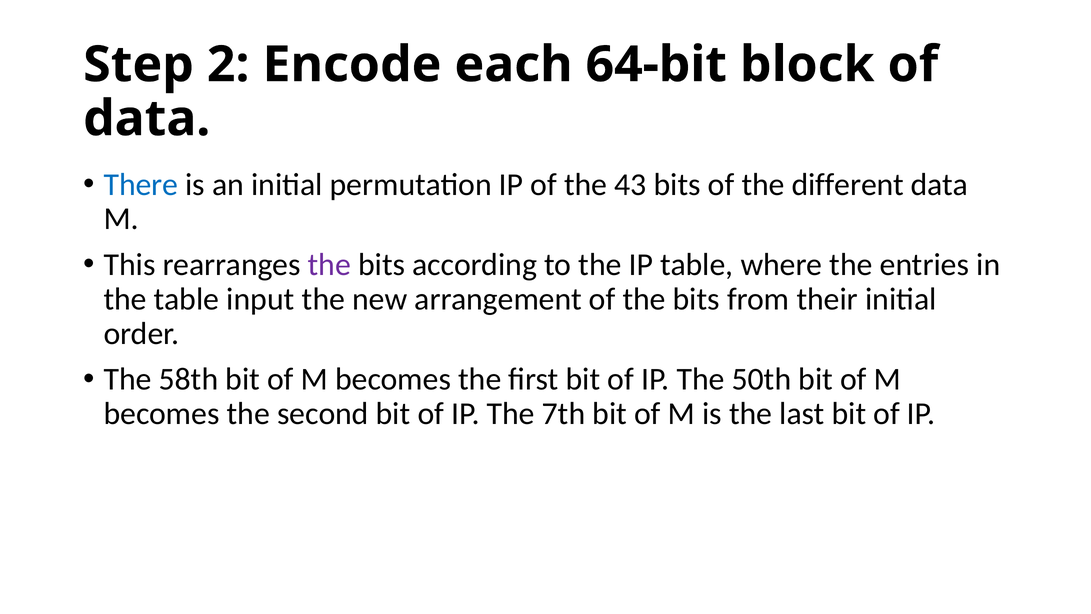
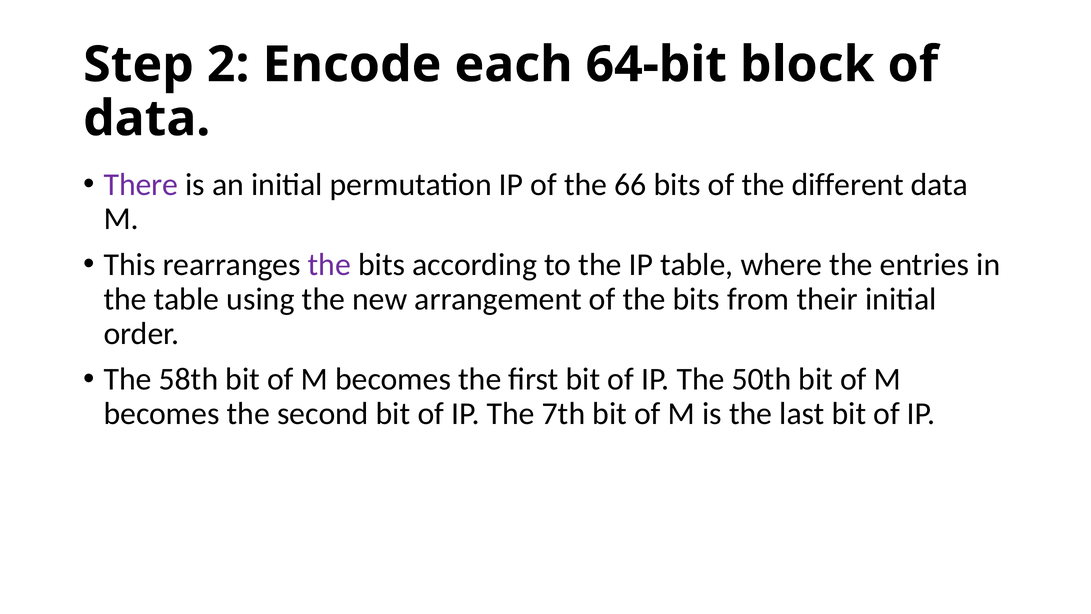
There colour: blue -> purple
43: 43 -> 66
input: input -> using
